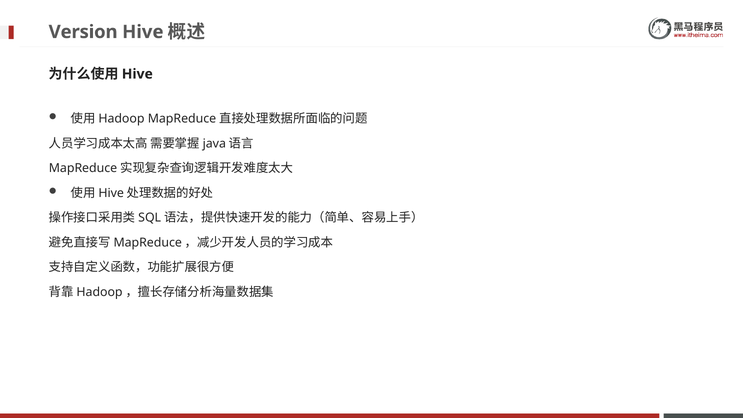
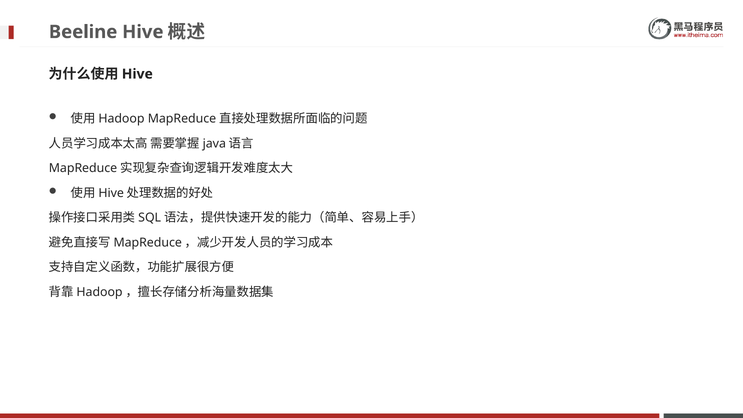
Version: Version -> Beeline
